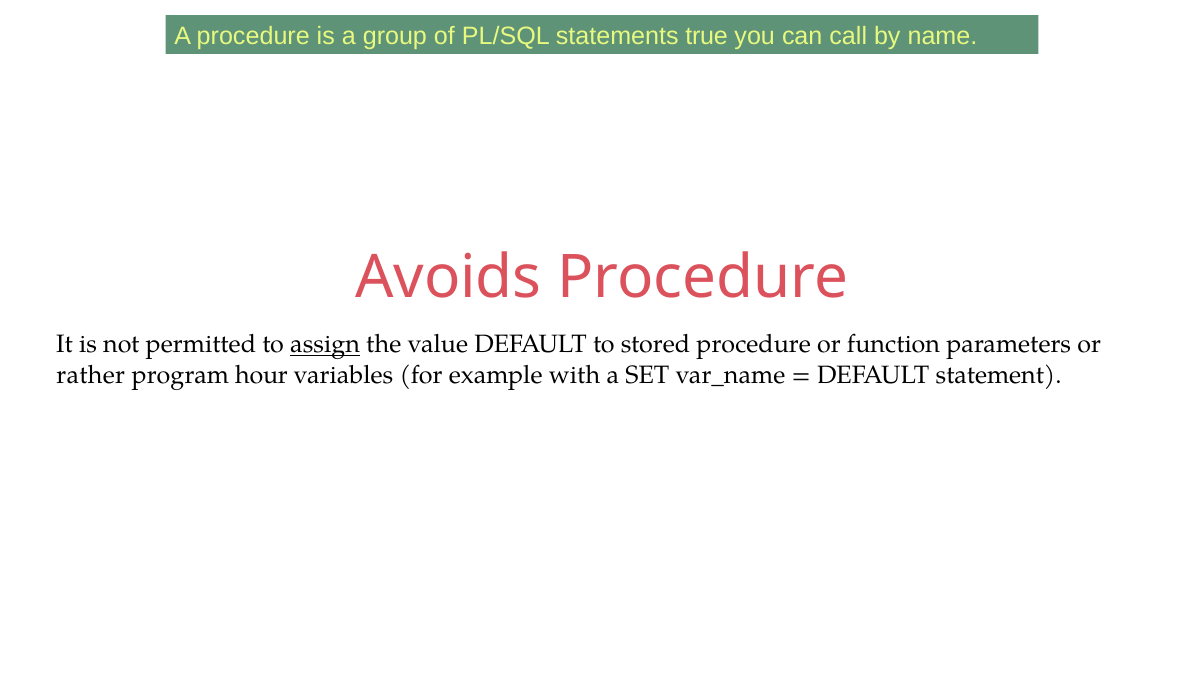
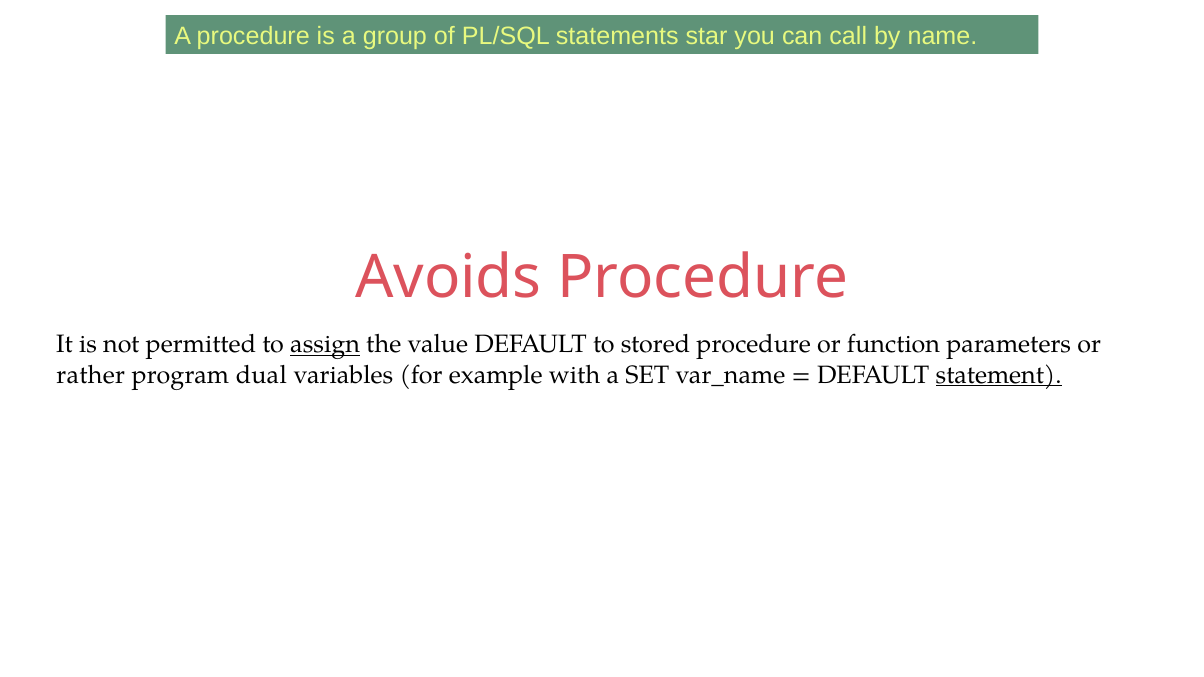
true: true -> star
hour: hour -> dual
statement underline: none -> present
